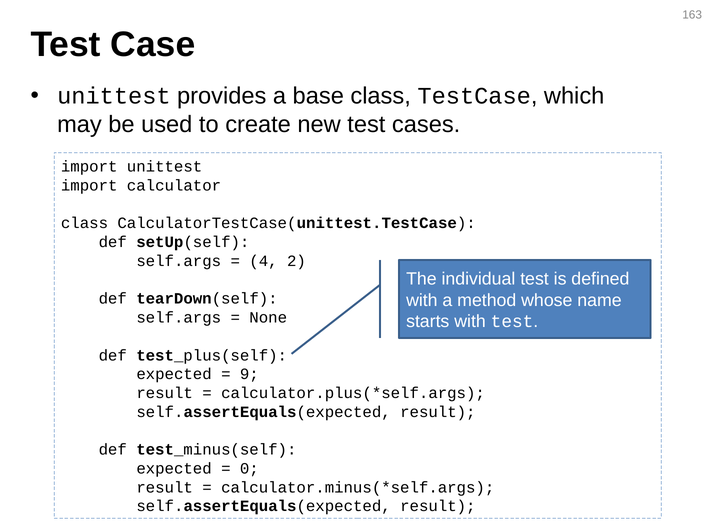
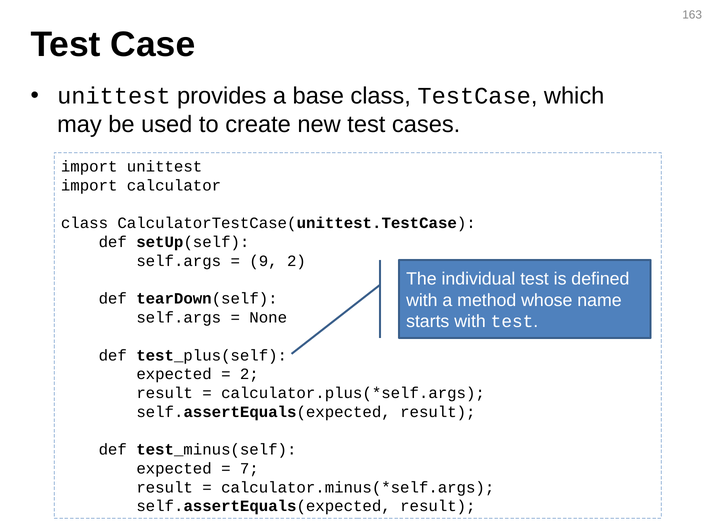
4: 4 -> 9
9 at (249, 375): 9 -> 2
0: 0 -> 7
